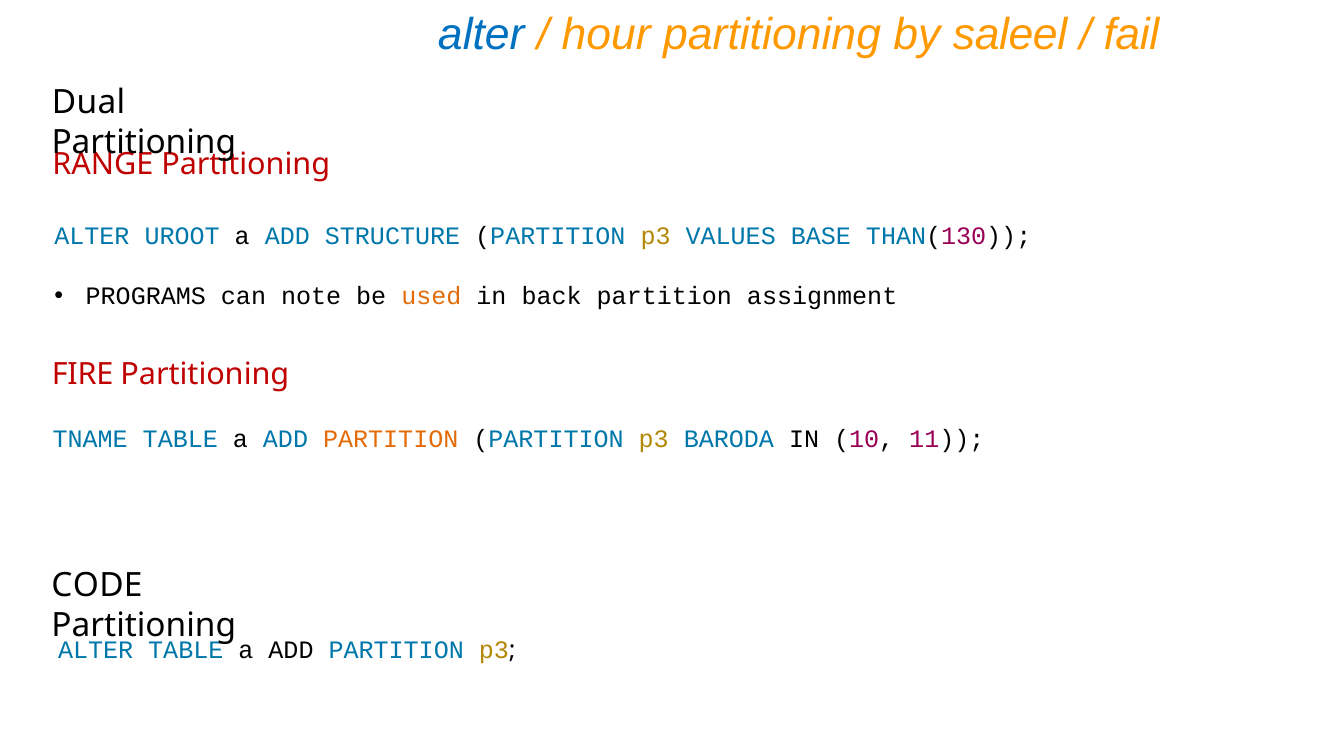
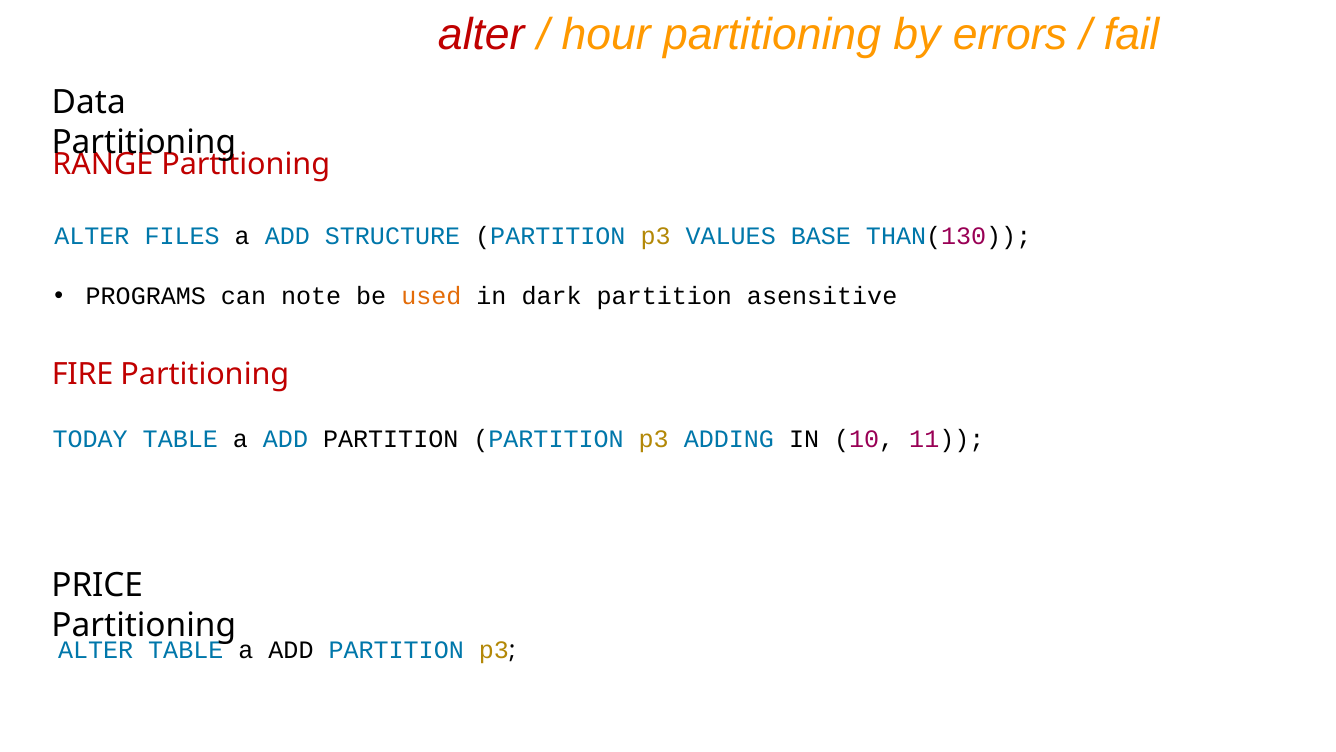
alter at (481, 35) colour: blue -> red
saleel: saleel -> errors
Dual: Dual -> Data
UROOT: UROOT -> FILES
back: back -> dark
assignment: assignment -> asensitive
TNAME: TNAME -> TODAY
PARTITION at (391, 439) colour: orange -> black
BARODA: BARODA -> ADDING
CODE: CODE -> PRICE
